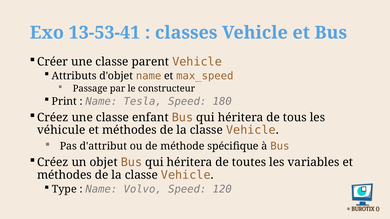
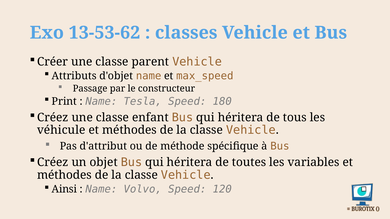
13-53-41: 13-53-41 -> 13-53-62
Type: Type -> Ainsi
